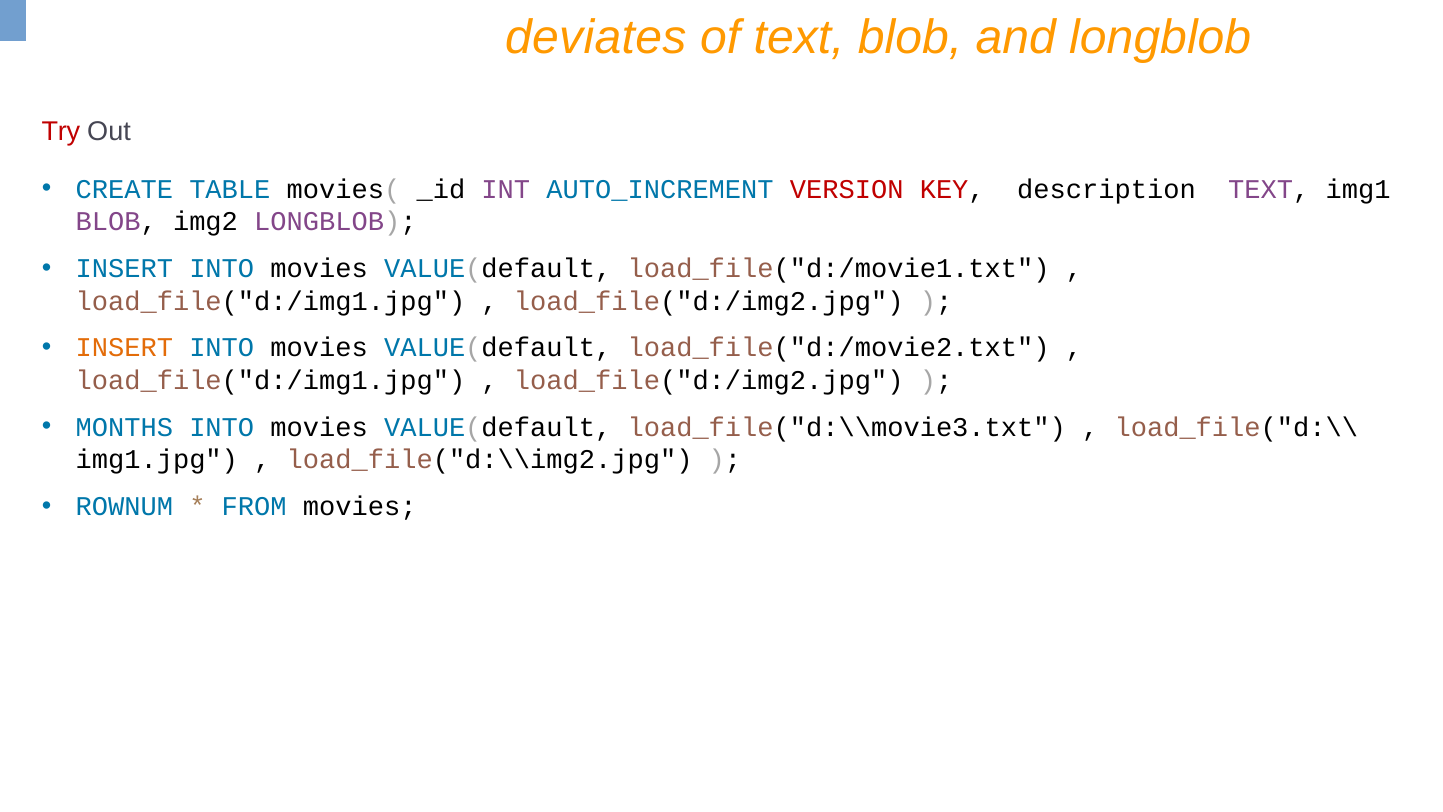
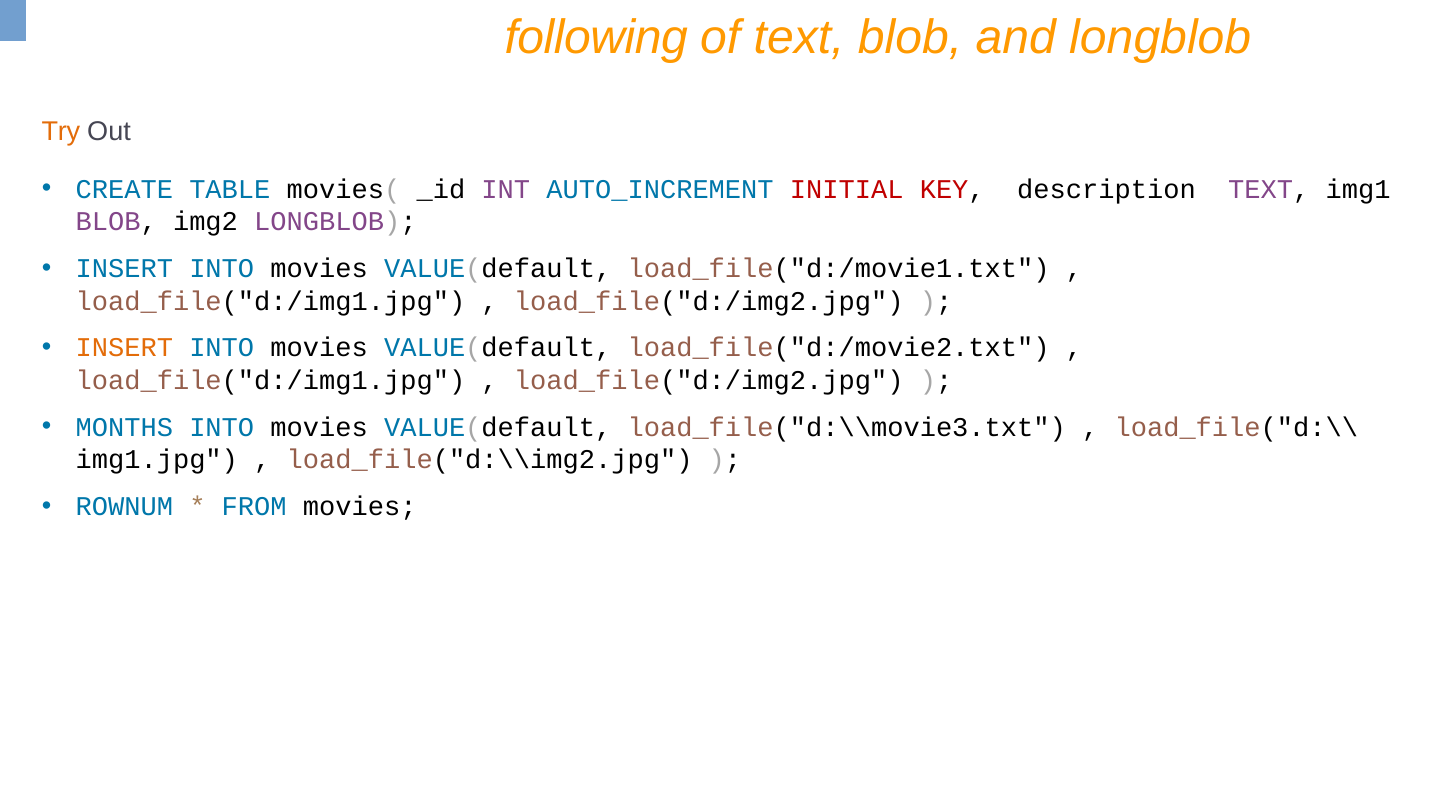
deviates: deviates -> following
Try colour: red -> orange
VERSION: VERSION -> INITIAL
